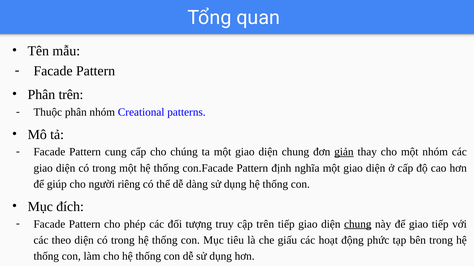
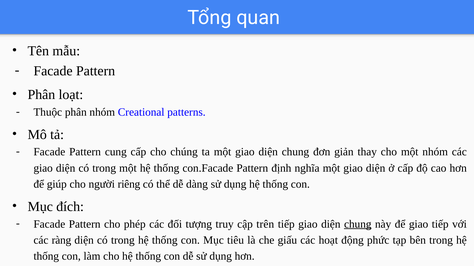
Phân trên: trên -> loạt
giản underline: present -> none
theo: theo -> ràng
